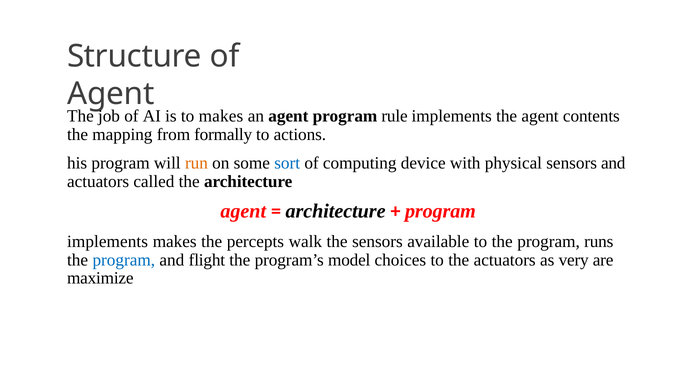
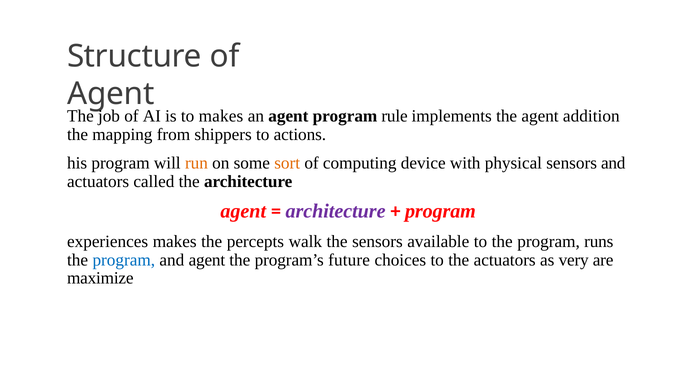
contents: contents -> addition
formally: formally -> shippers
sort colour: blue -> orange
architecture at (336, 211) colour: black -> purple
implements at (108, 241): implements -> experiences
and flight: flight -> agent
model: model -> future
